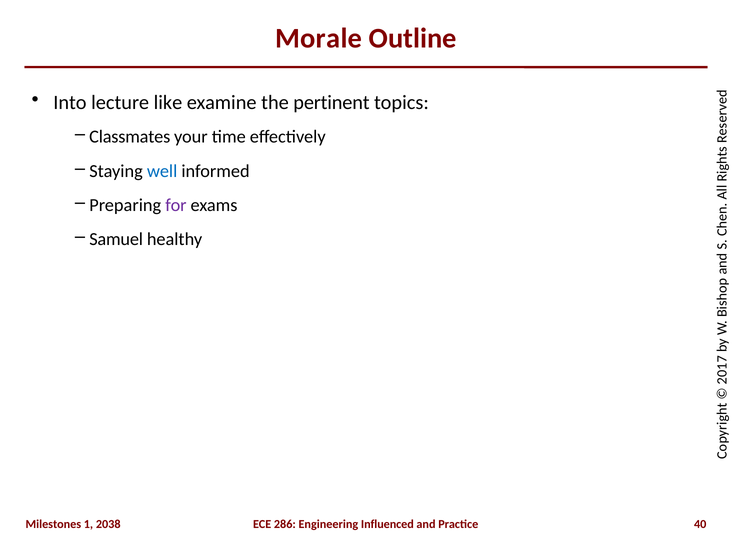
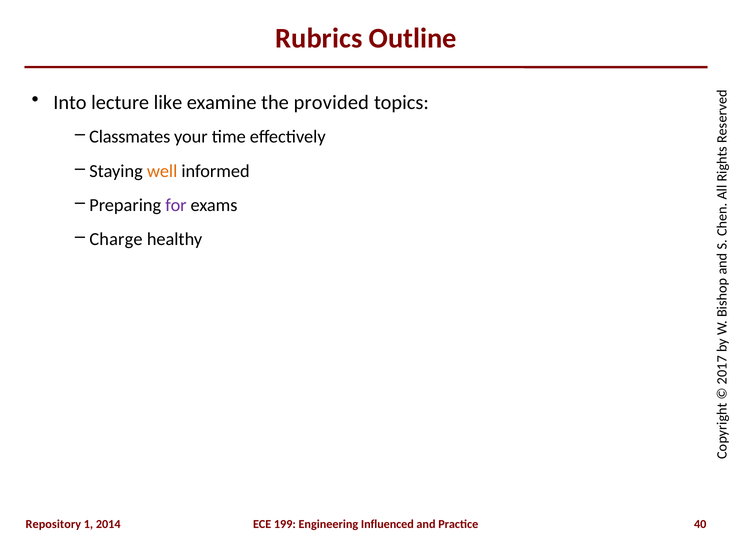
Morale: Morale -> Rubrics
pertinent: pertinent -> provided
well colour: blue -> orange
Samuel: Samuel -> Charge
Milestones: Milestones -> Repository
2038: 2038 -> 2014
286: 286 -> 199
